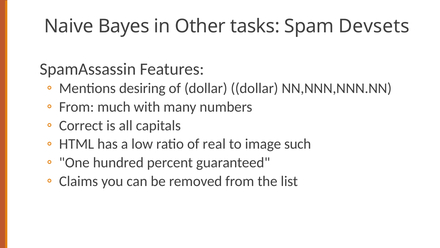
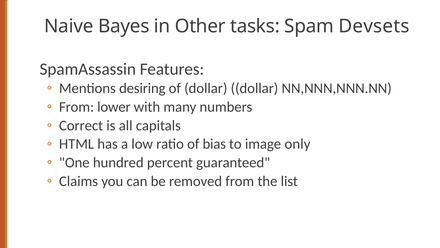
much: much -> lower
real: real -> bias
such: such -> only
